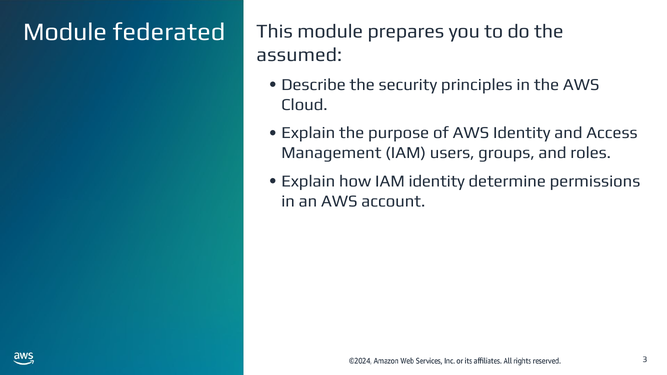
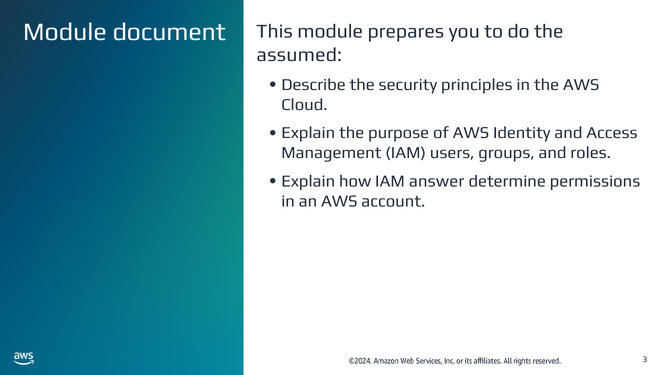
federated: federated -> document
IAM identity: identity -> answer
